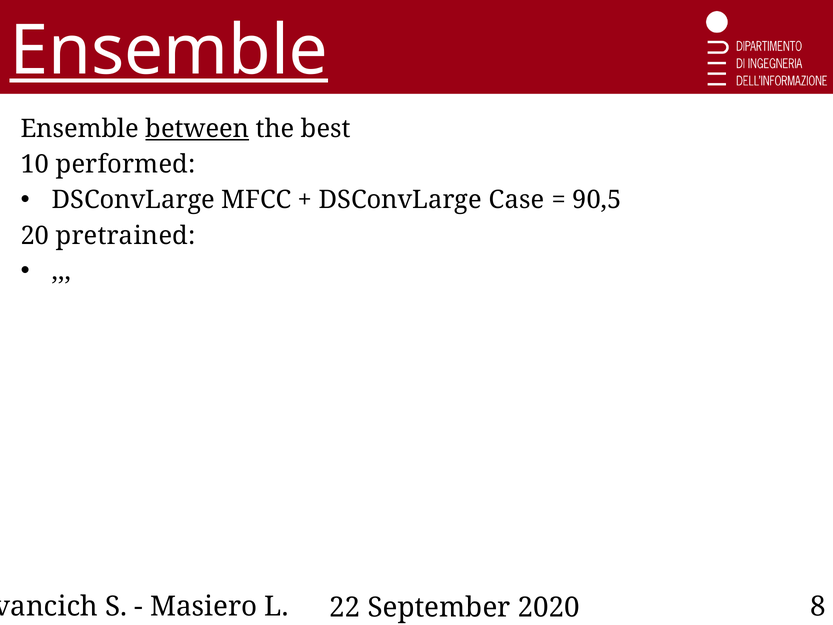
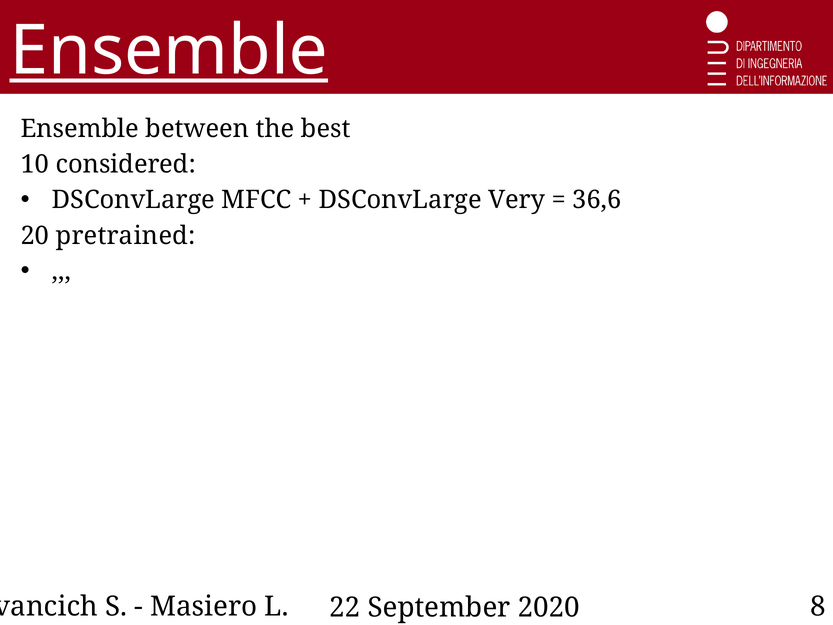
between underline: present -> none
performed: performed -> considered
Case: Case -> Very
90,5: 90,5 -> 36,6
